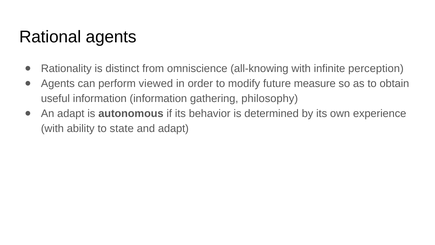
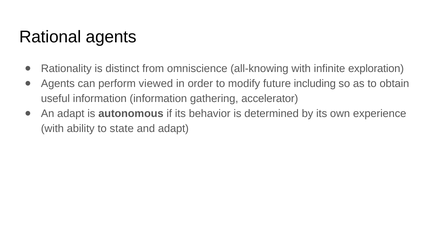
perception: perception -> exploration
measure: measure -> including
philosophy: philosophy -> accelerator
